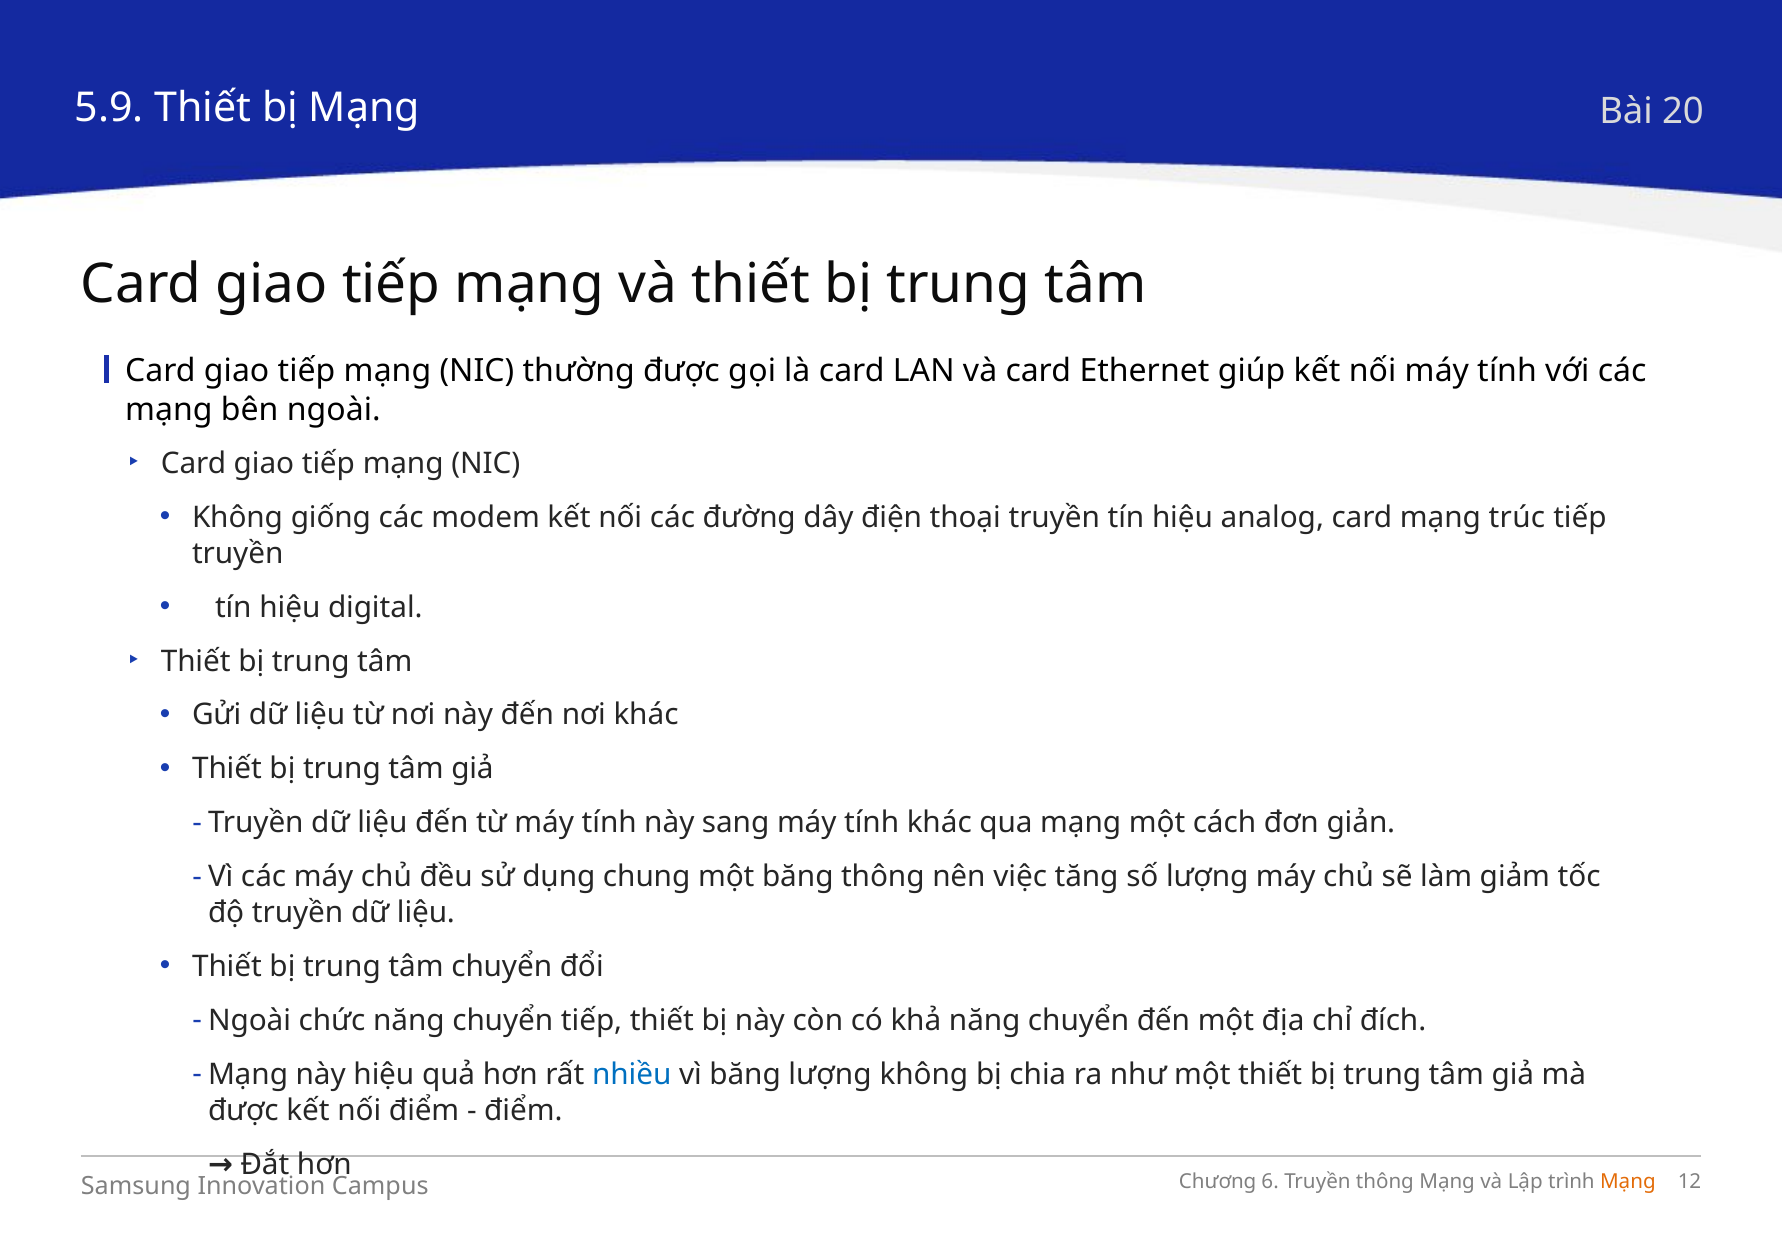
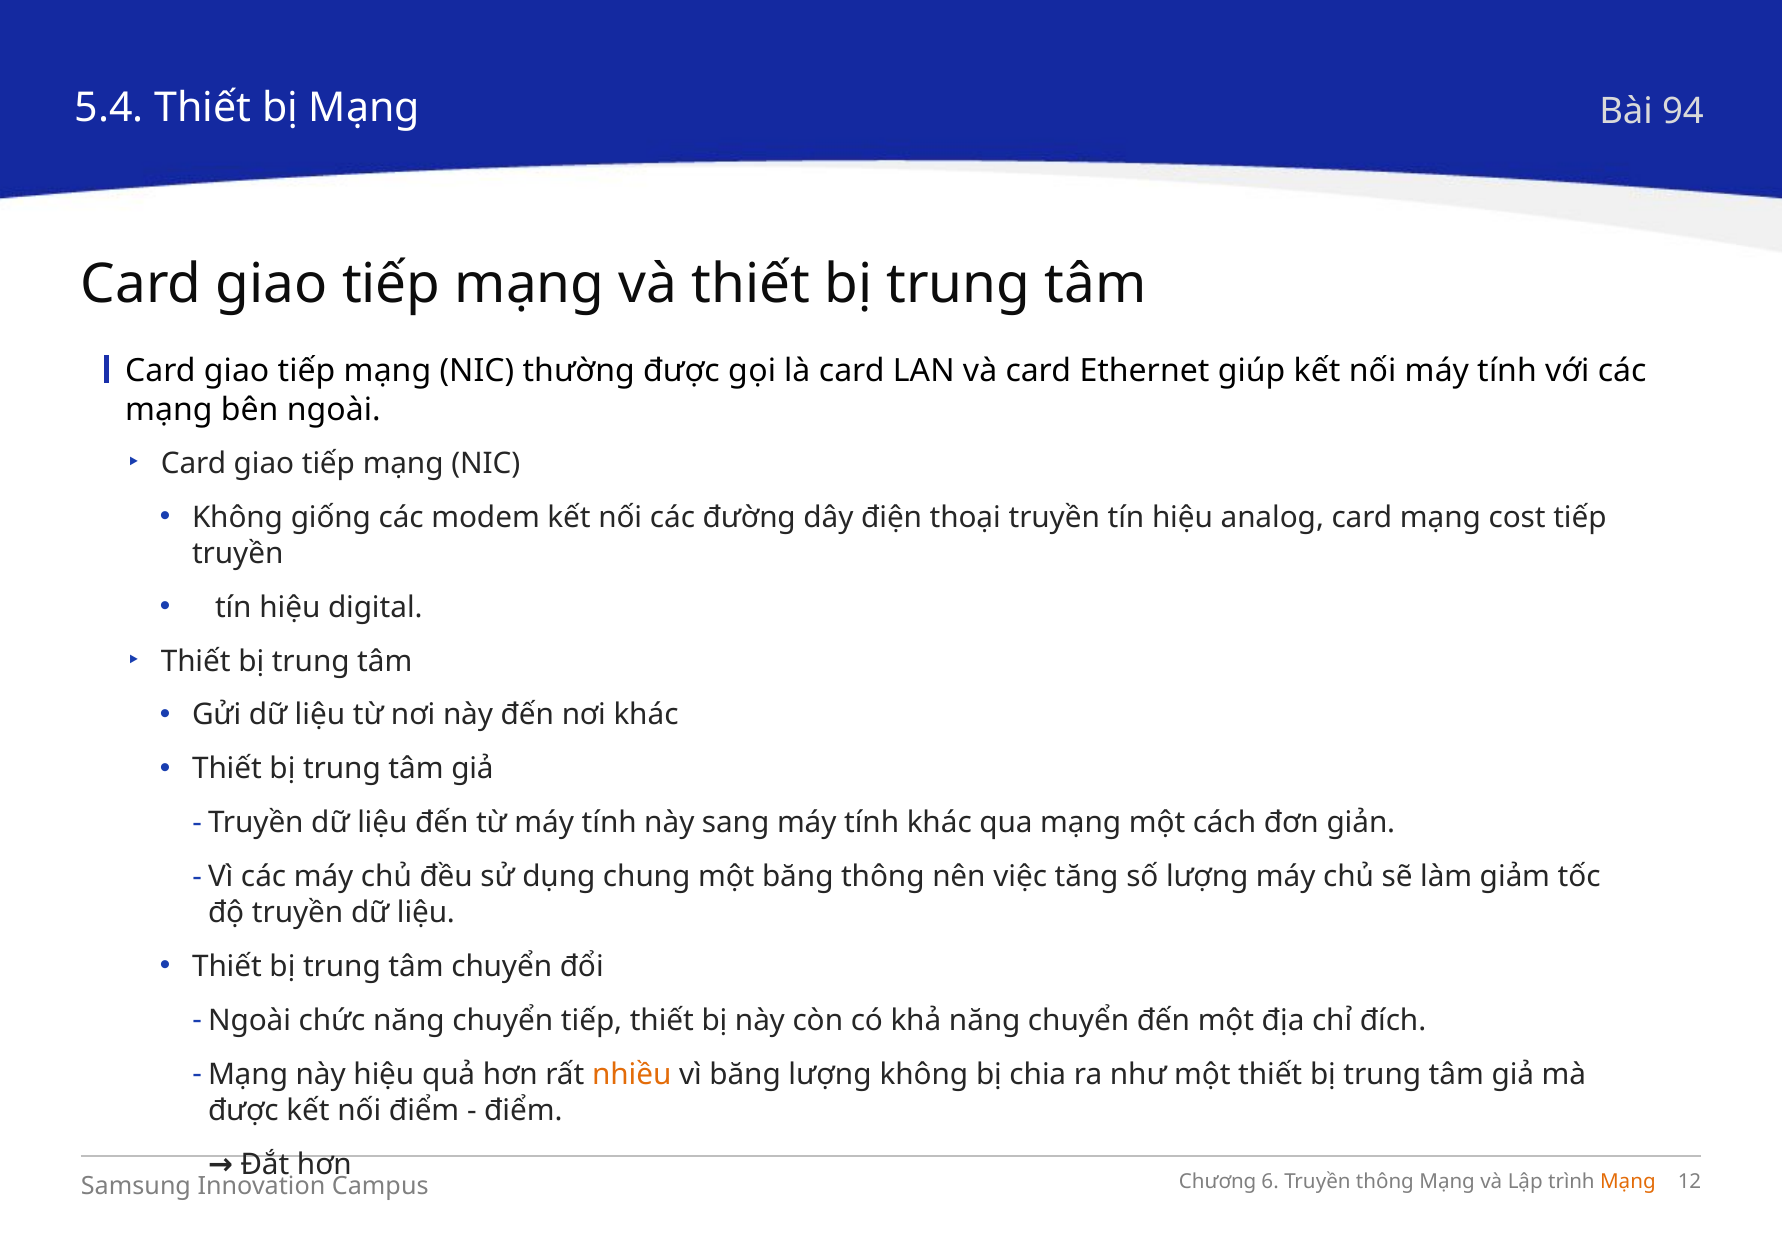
5.9: 5.9 -> 5.4
20: 20 -> 94
trúc: trúc -> cost
nhiều colour: blue -> orange
